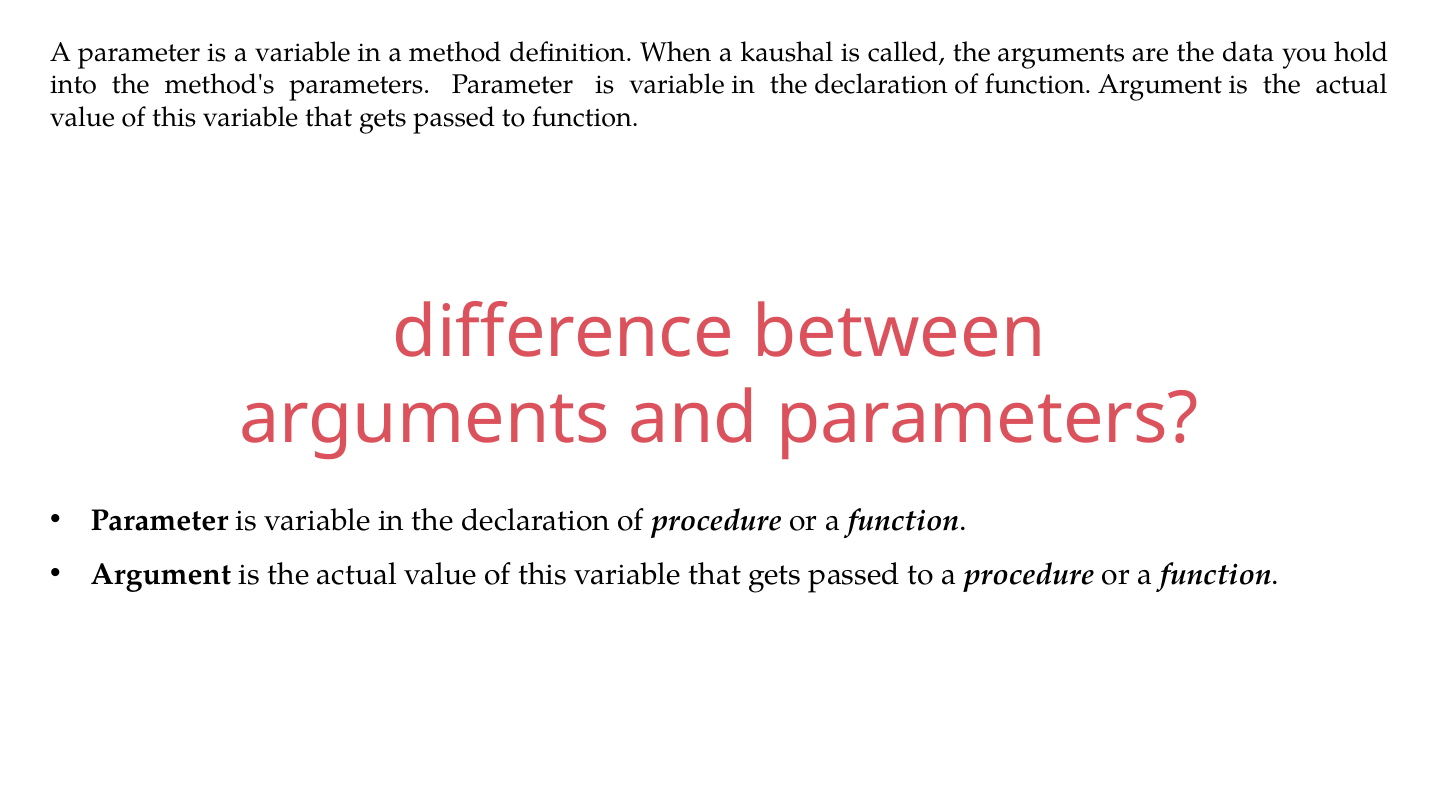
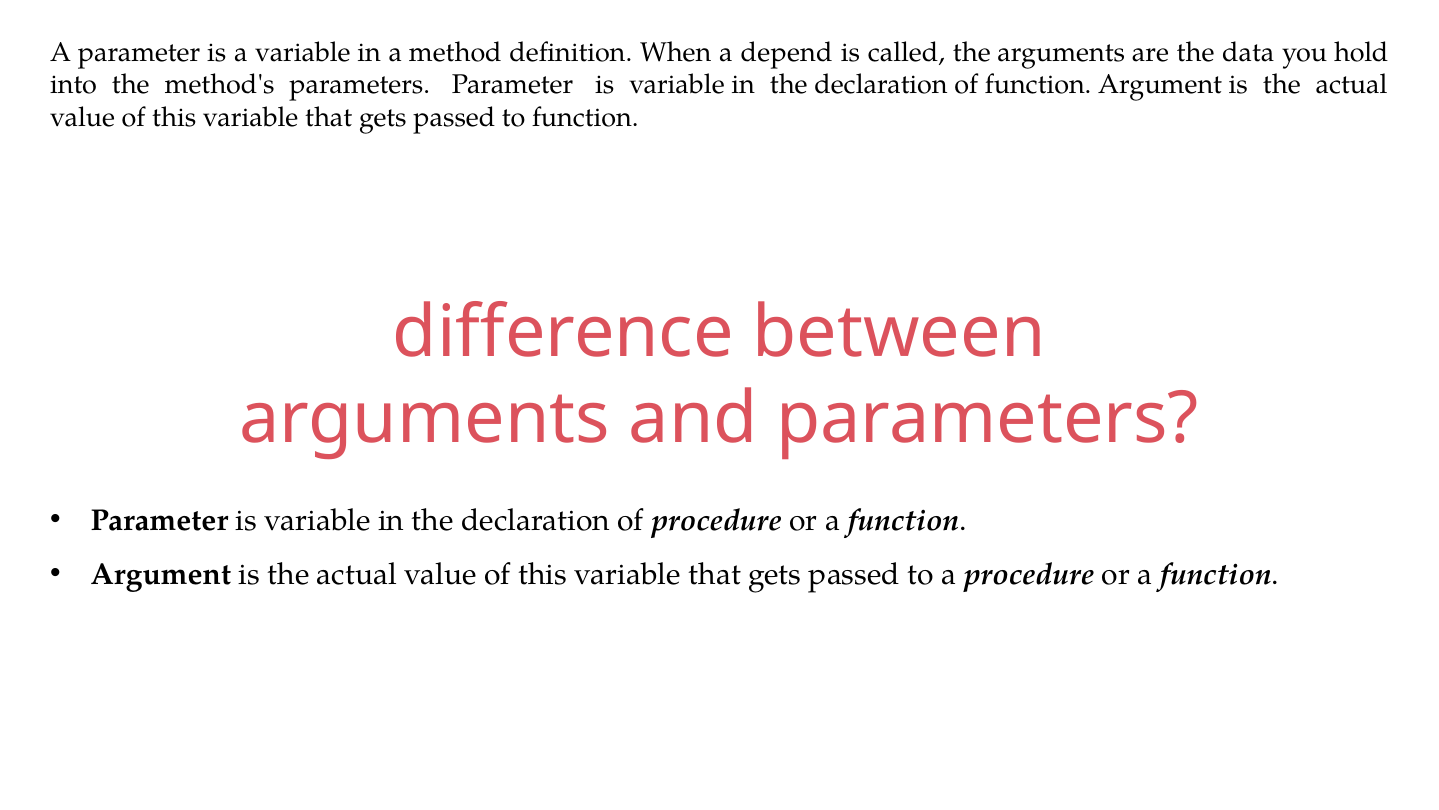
kaushal: kaushal -> depend
